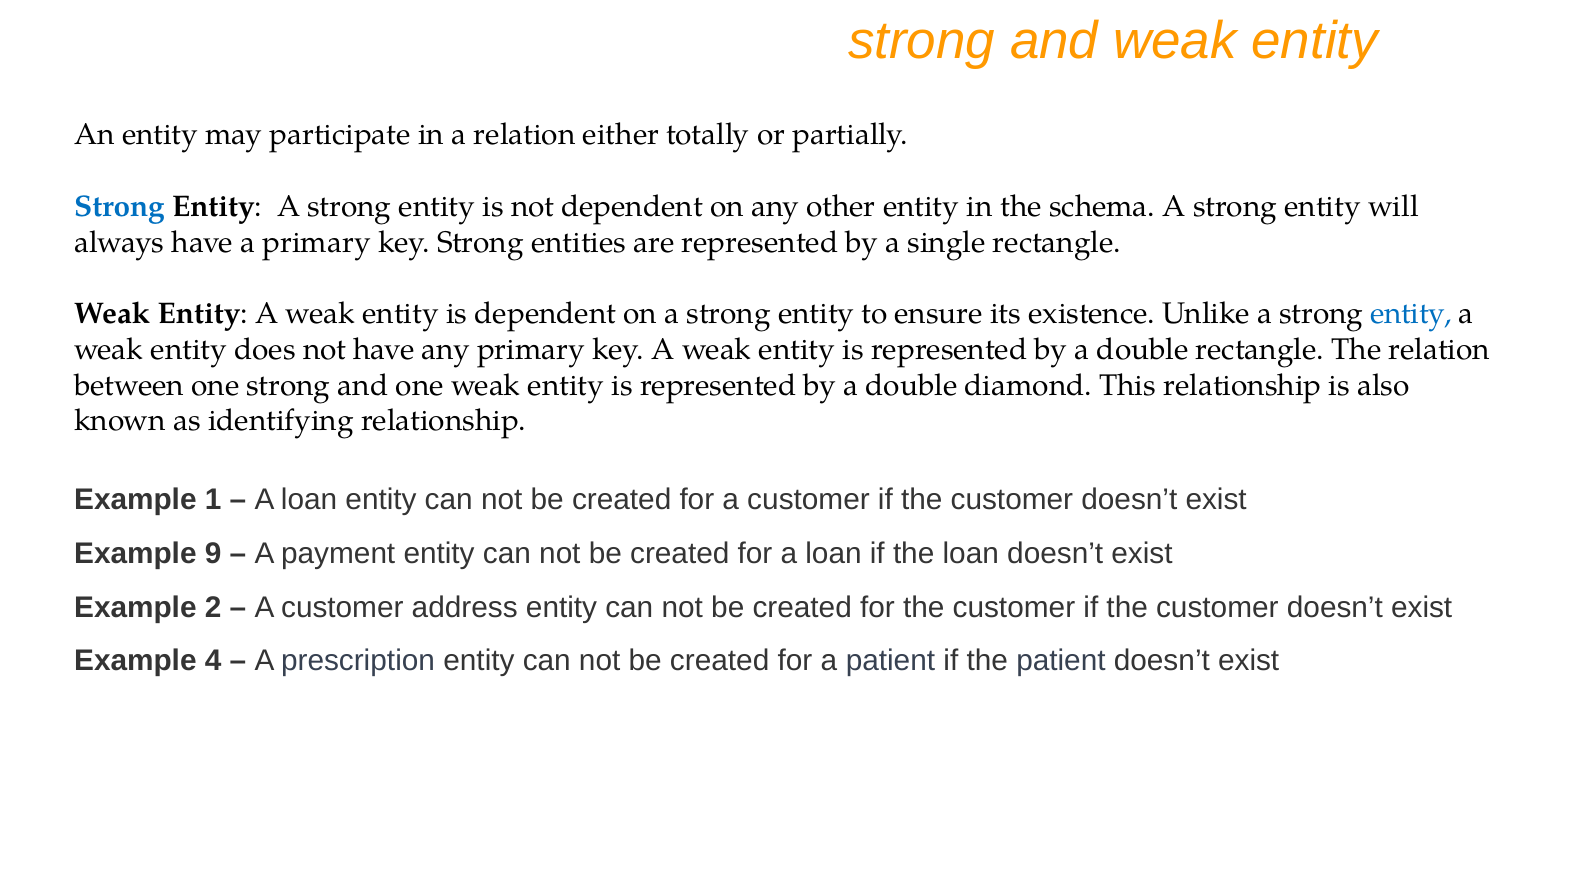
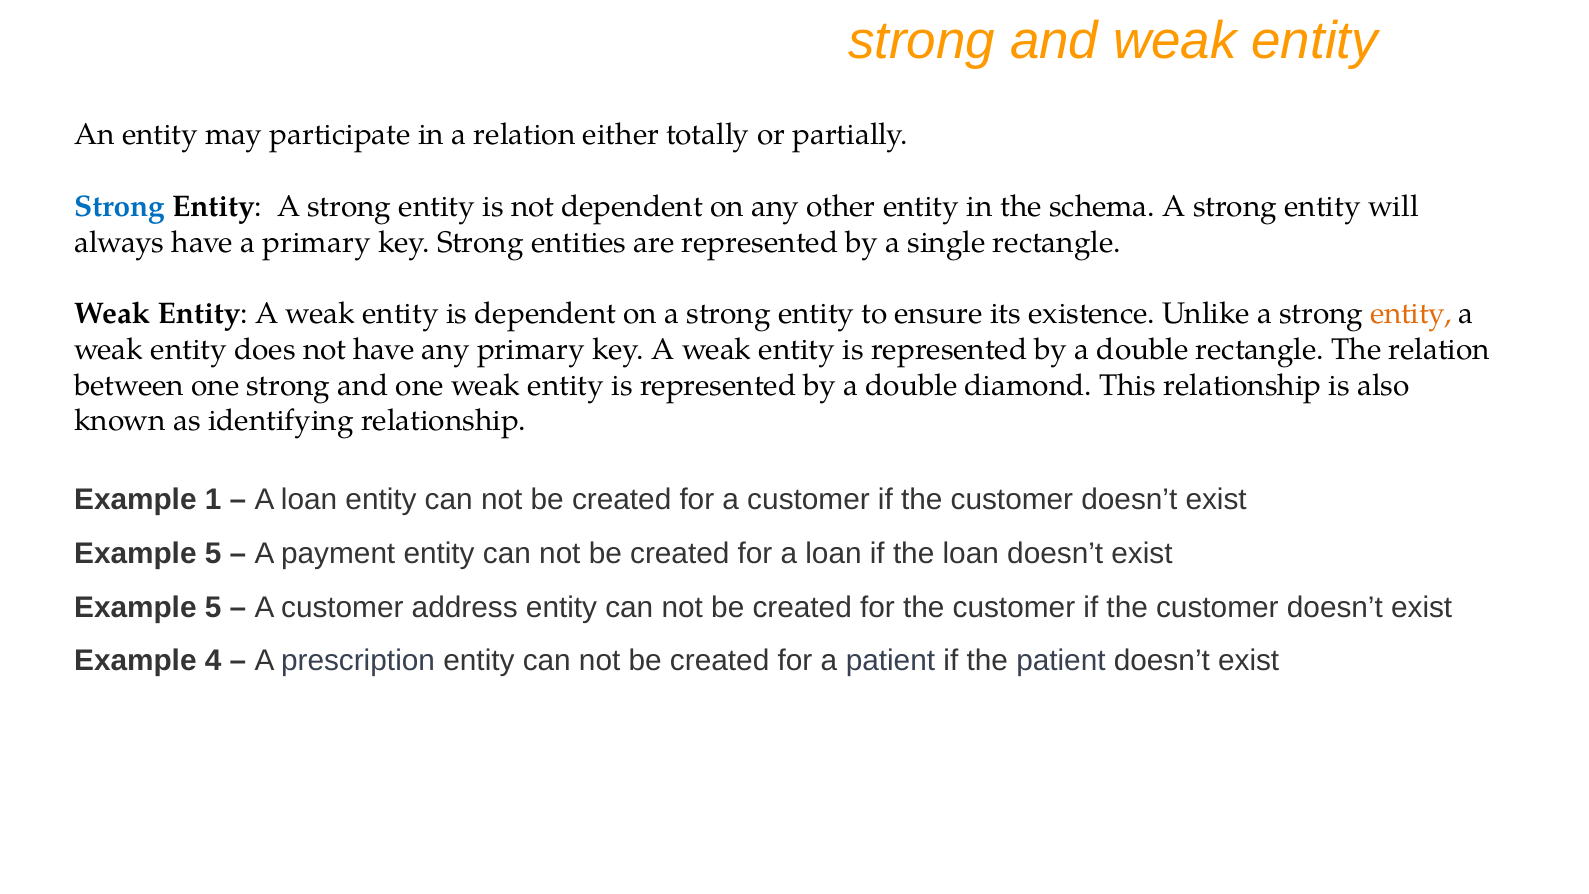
entity at (1411, 314) colour: blue -> orange
9 at (213, 554): 9 -> 5
2 at (213, 607): 2 -> 5
